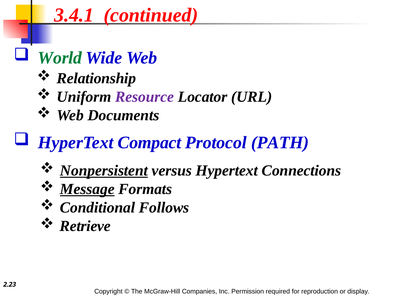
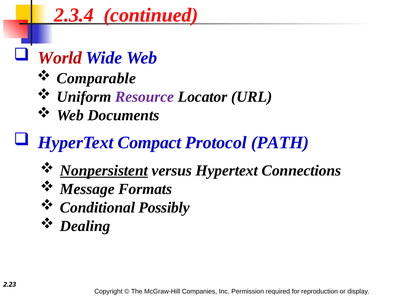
3.4.1: 3.4.1 -> 2.3.4
World colour: green -> red
Relationship: Relationship -> Comparable
Message underline: present -> none
Follows: Follows -> Possibly
Retrieve: Retrieve -> Dealing
